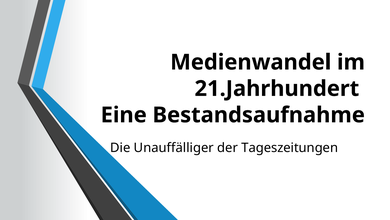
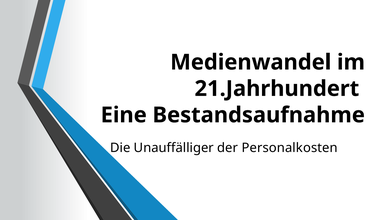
Tageszeitungen: Tageszeitungen -> Personalkosten
